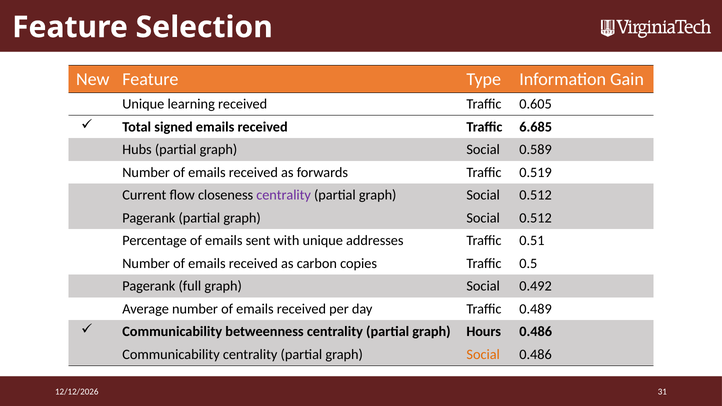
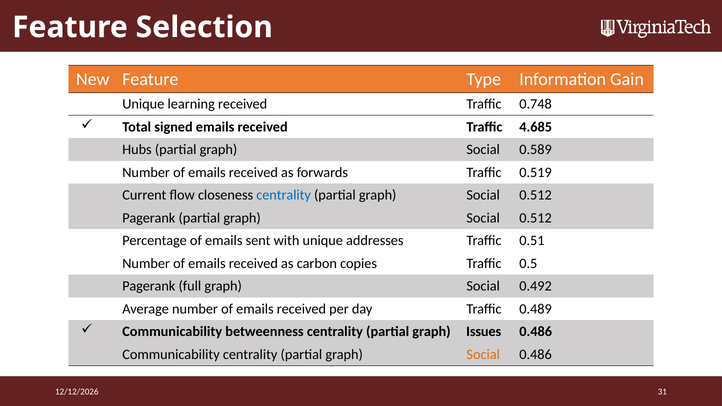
0.605: 0.605 -> 0.748
6.685: 6.685 -> 4.685
centrality at (284, 195) colour: purple -> blue
Hours: Hours -> Issues
